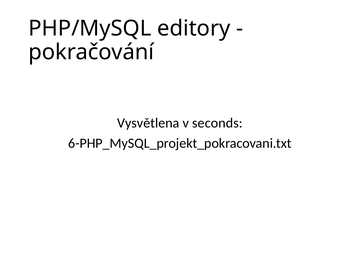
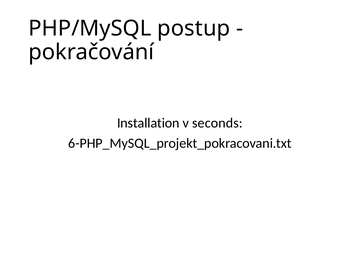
editory: editory -> postup
Vysvětlena: Vysvětlena -> Installation
